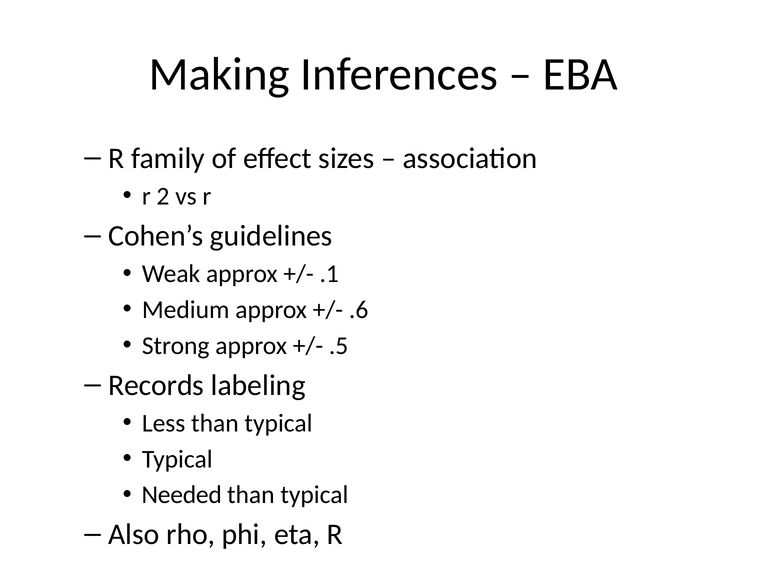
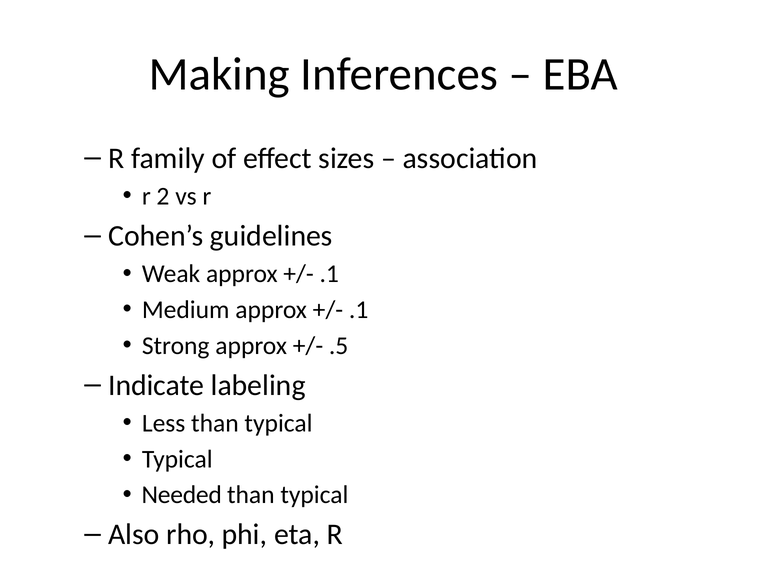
.6 at (359, 309): .6 -> .1
Records: Records -> Indicate
